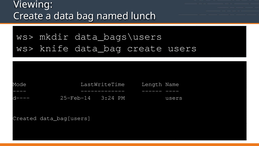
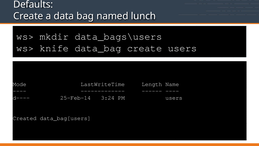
Viewing: Viewing -> Defaults
